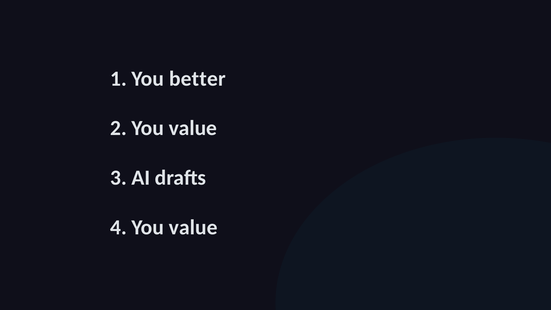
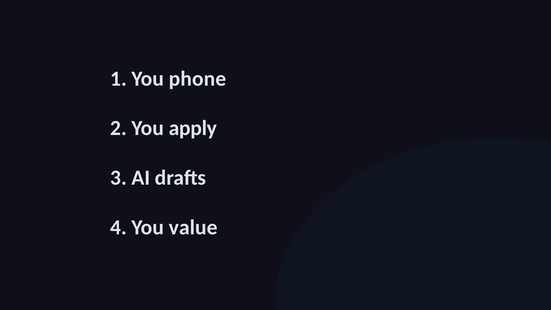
better: better -> phone
2 You value: value -> apply
